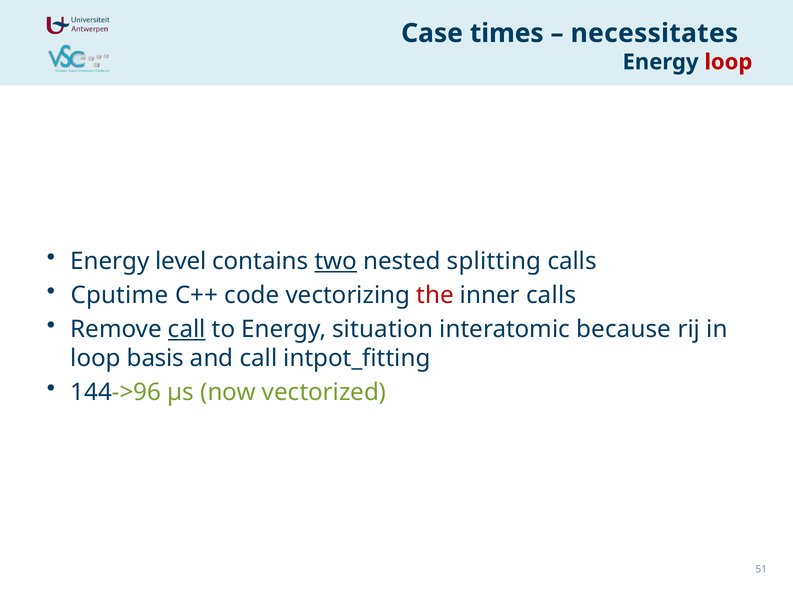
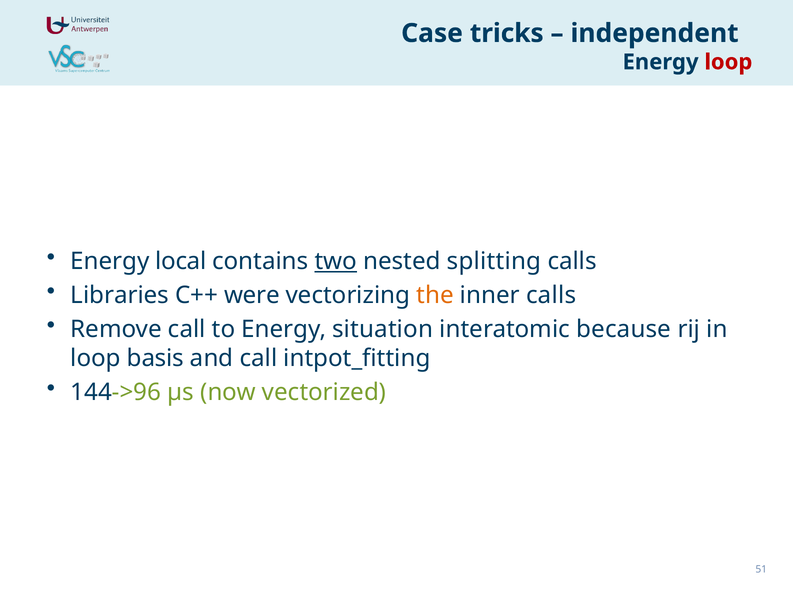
times: times -> tricks
necessitates: necessitates -> independent
level: level -> local
Cputime: Cputime -> Libraries
code: code -> were
the colour: red -> orange
call at (187, 330) underline: present -> none
